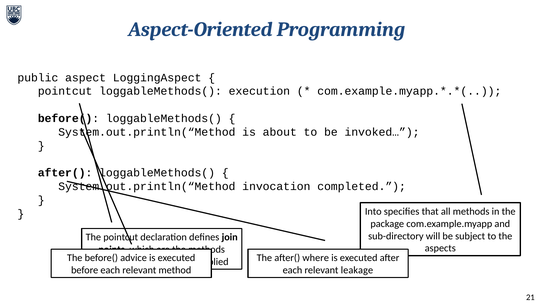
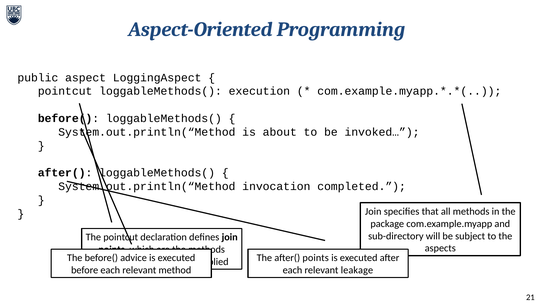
Into at (373, 212): Into -> Join
after( where: where -> points
